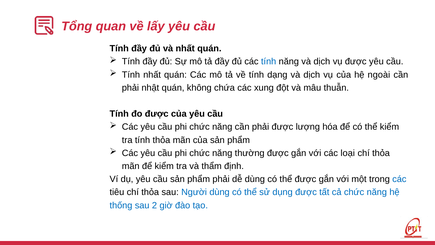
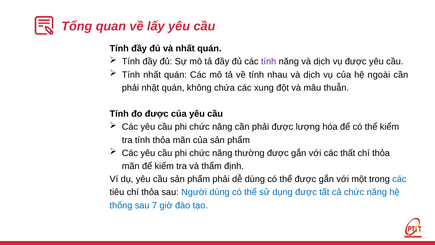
tính at (269, 62) colour: blue -> purple
dạng: dạng -> nhau
loại: loại -> thất
2: 2 -> 7
